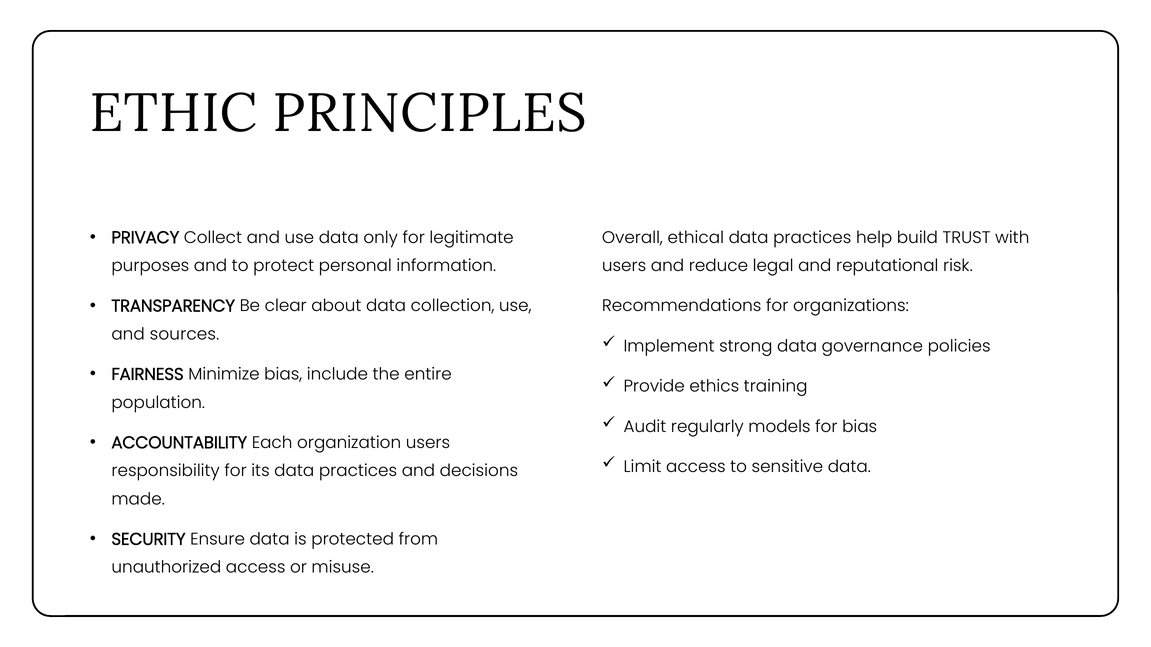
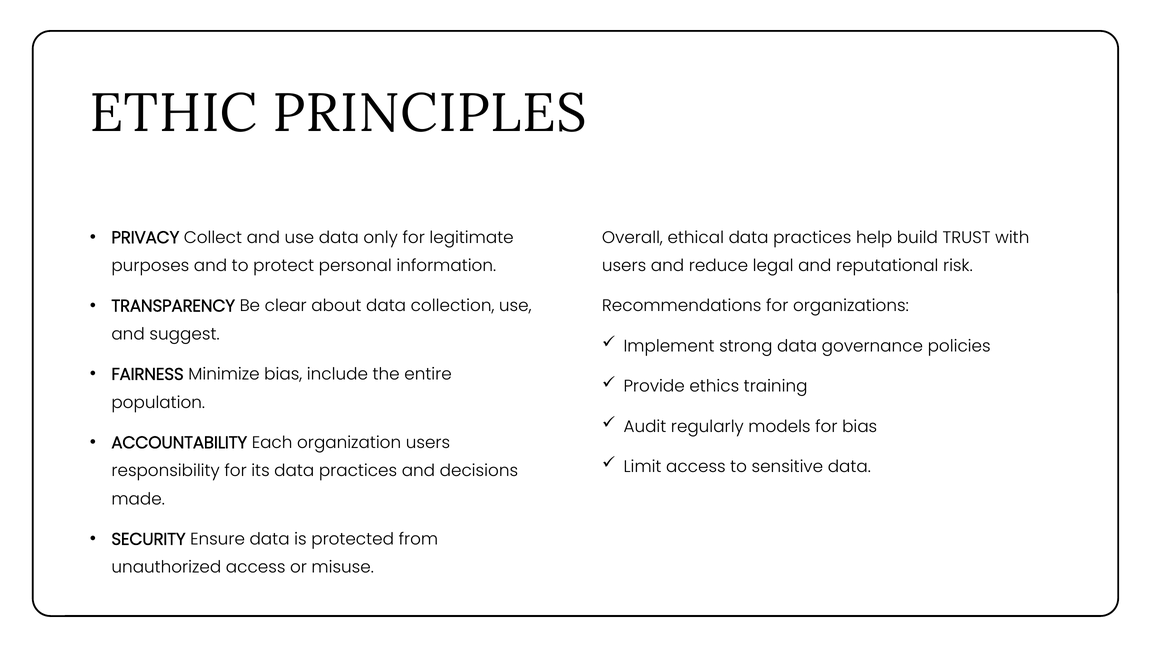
sources: sources -> suggest
